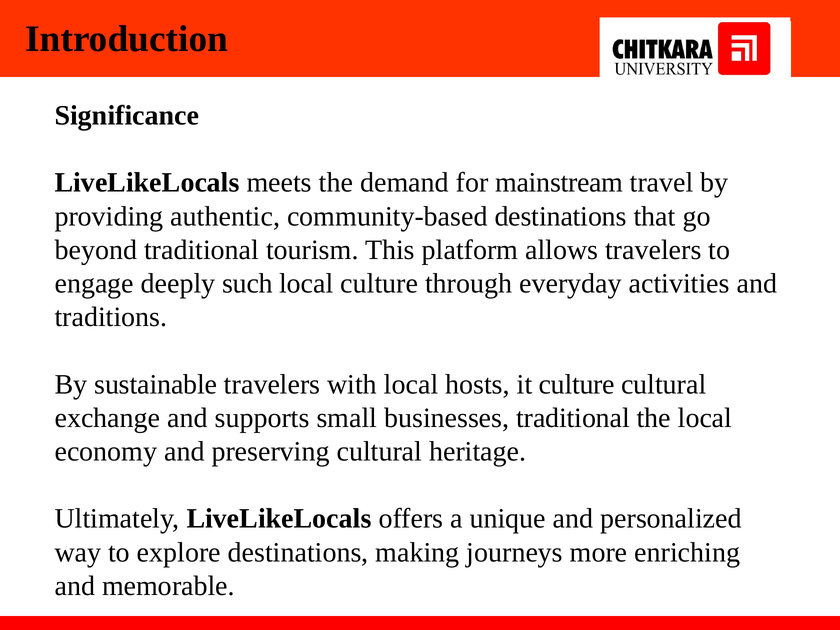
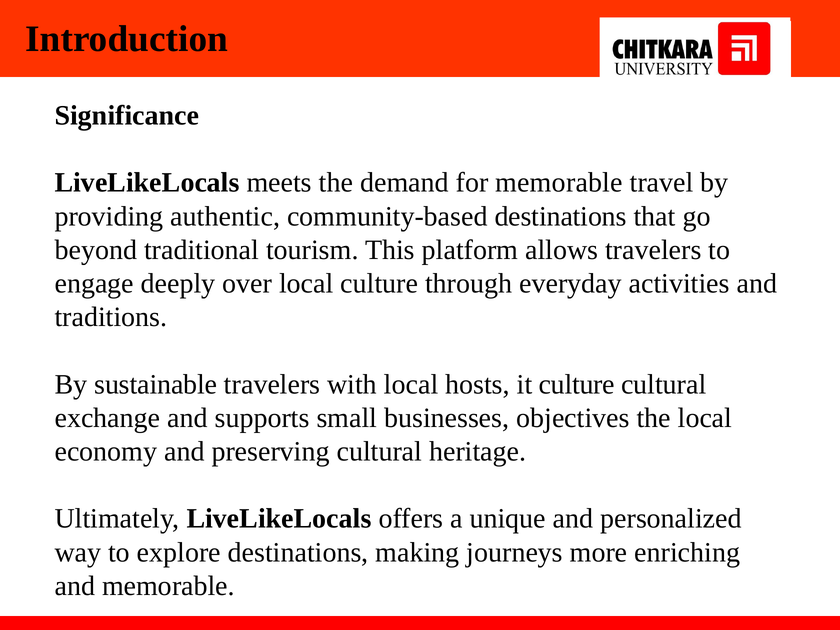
for mainstream: mainstream -> memorable
such: such -> over
businesses traditional: traditional -> objectives
